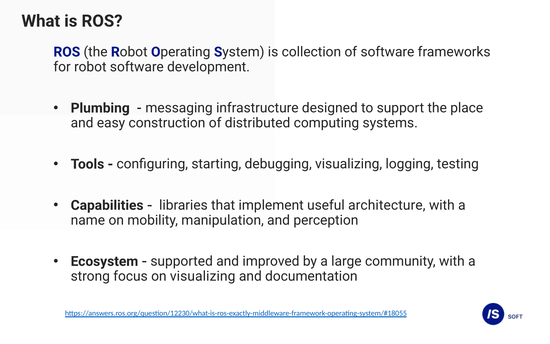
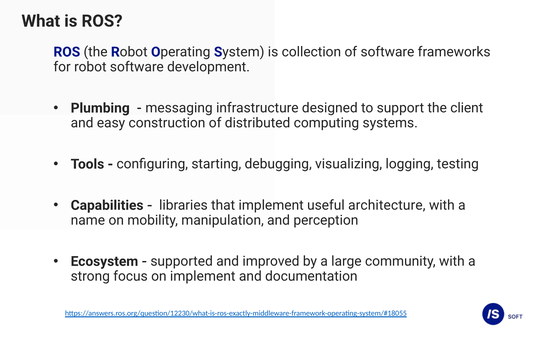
place: place -> client
on visualizing: visualizing -> implement
